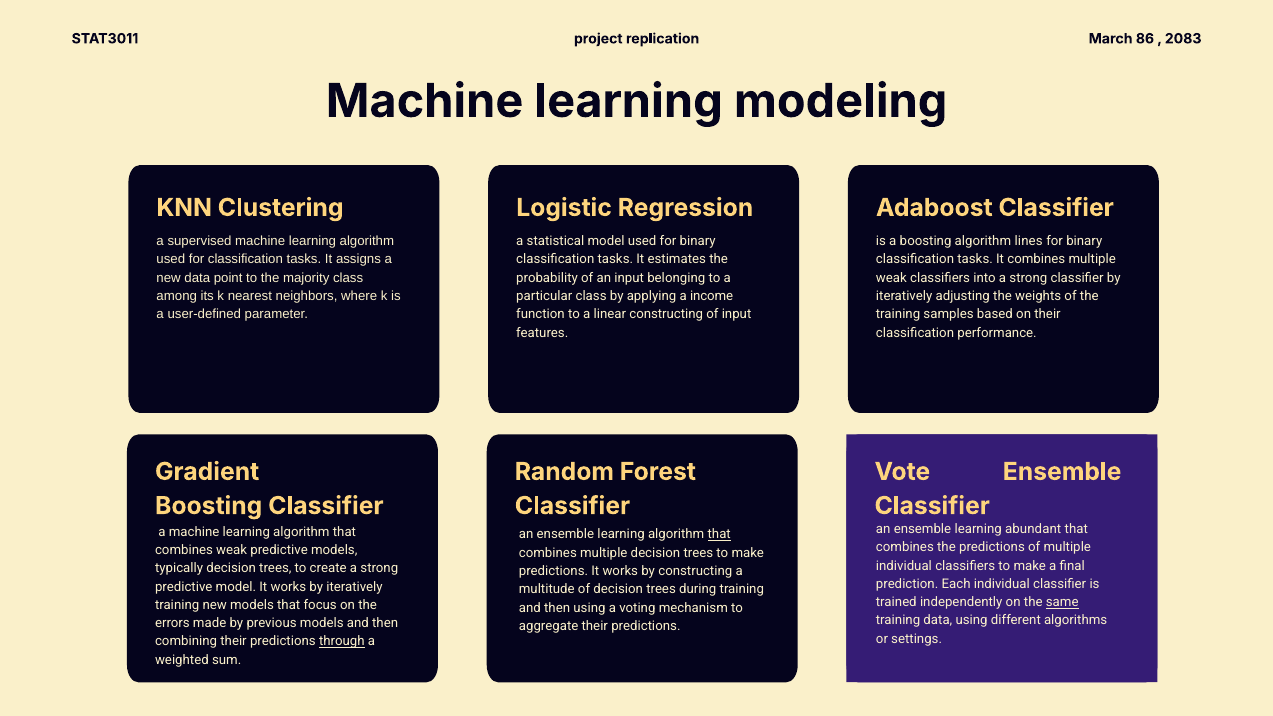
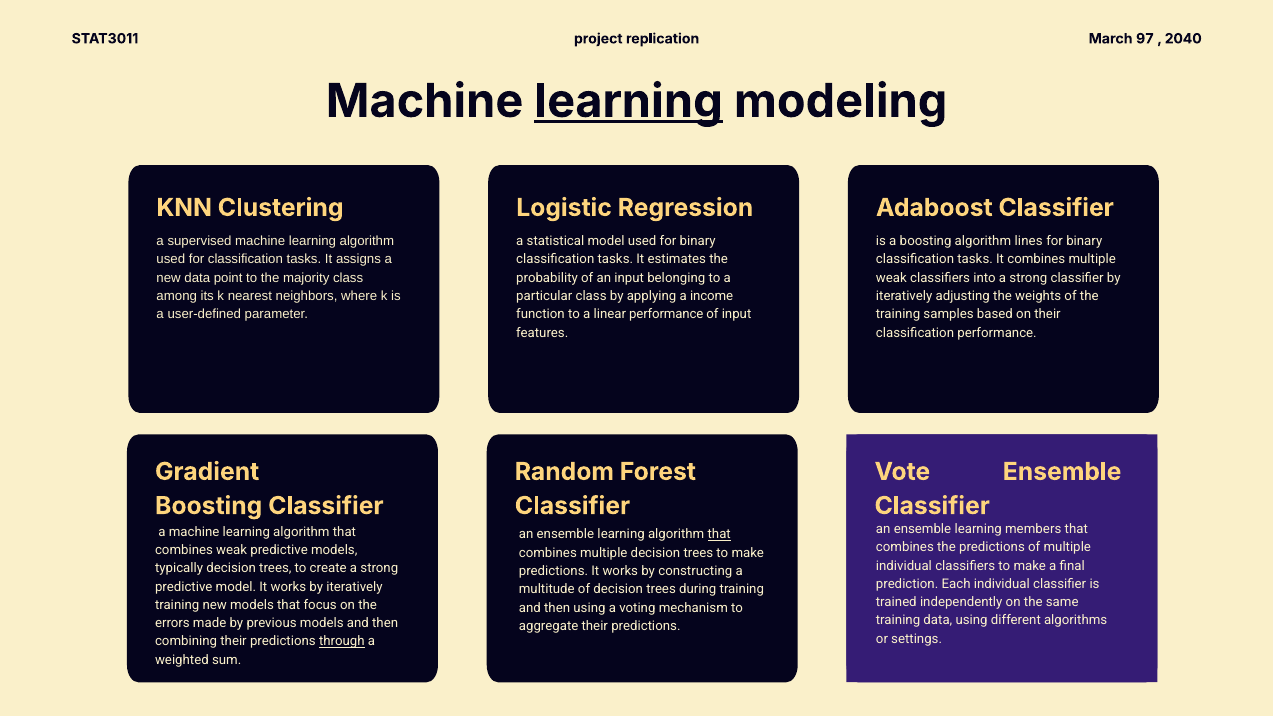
86: 86 -> 97
2083: 2083 -> 2040
learning at (629, 101) underline: none -> present
linear constructing: constructing -> performance
abundant: abundant -> members
same underline: present -> none
